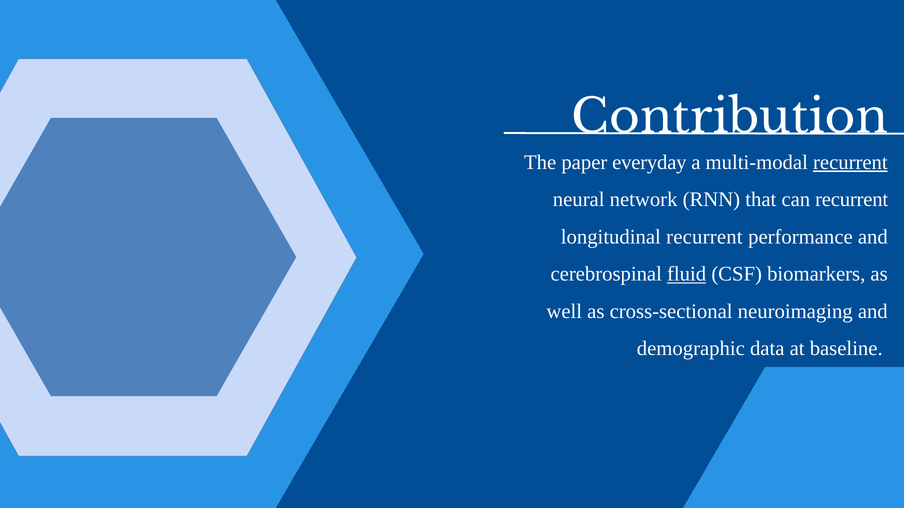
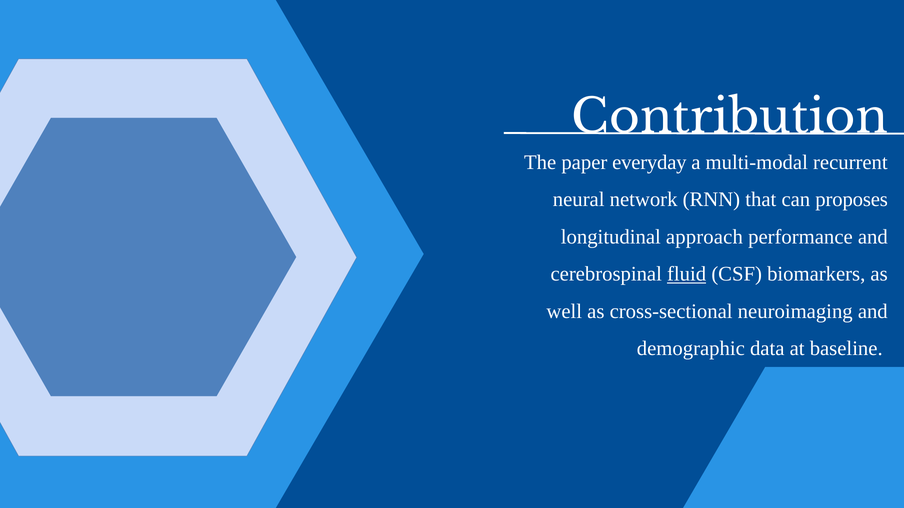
recurrent at (850, 163) underline: present -> none
can recurrent: recurrent -> proposes
longitudinal recurrent: recurrent -> approach
